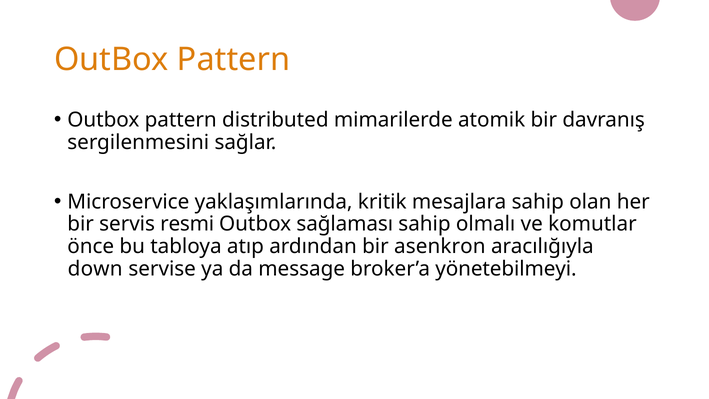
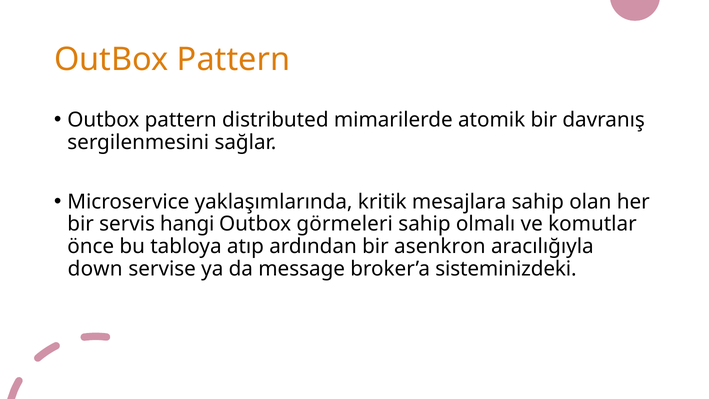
resmi: resmi -> hangi
sağlaması: sağlaması -> görmeleri
yönetebilmeyi: yönetebilmeyi -> sisteminizdeki
